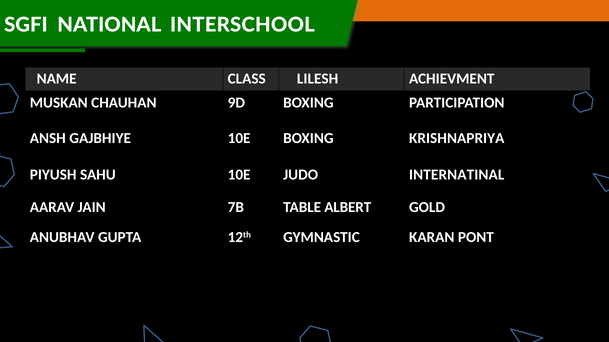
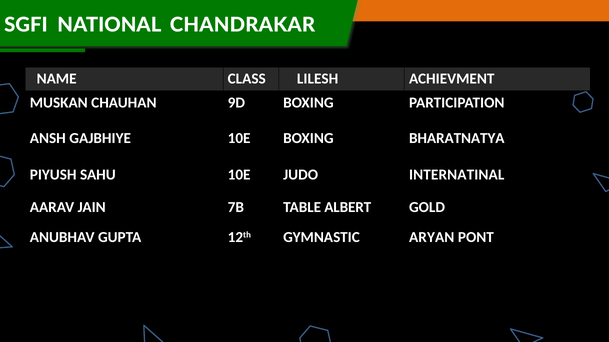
INTERSCHOOL: INTERSCHOOL -> CHANDRAKAR
KRISHNAPRIYA: KRISHNAPRIYA -> BHARATNATYA
KARAN: KARAN -> ARYAN
